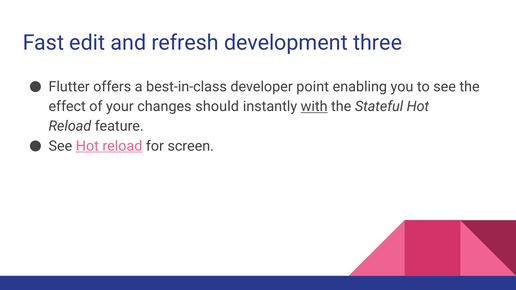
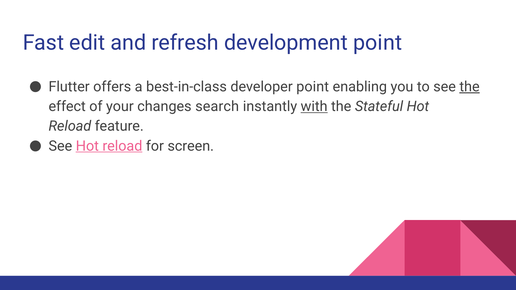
development three: three -> point
the at (470, 87) underline: none -> present
should: should -> search
